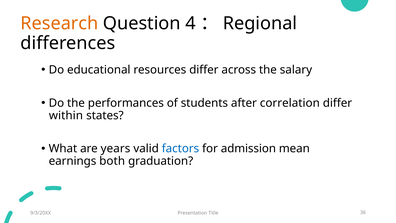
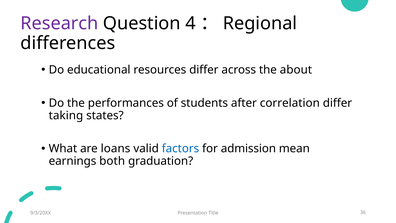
Research colour: orange -> purple
salary: salary -> about
within: within -> taking
years: years -> loans
